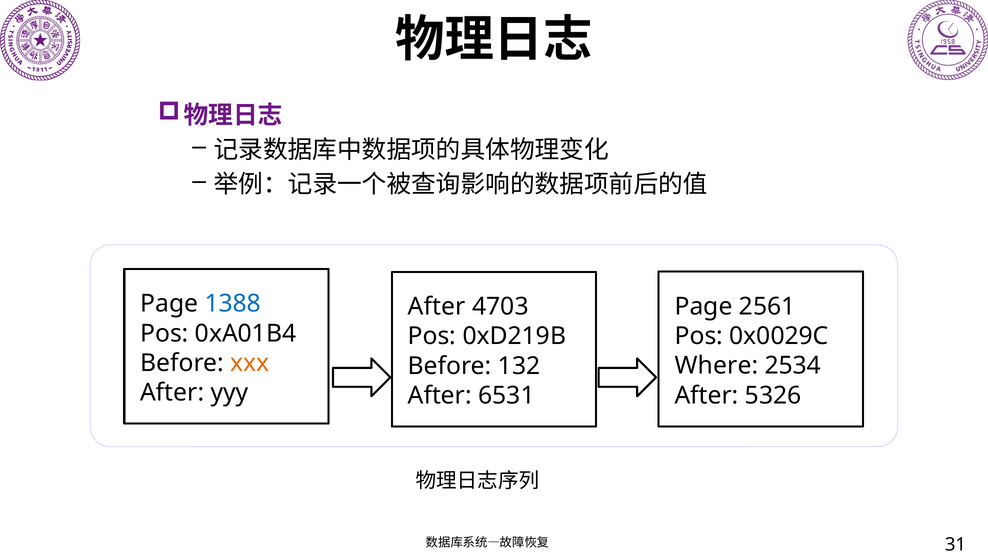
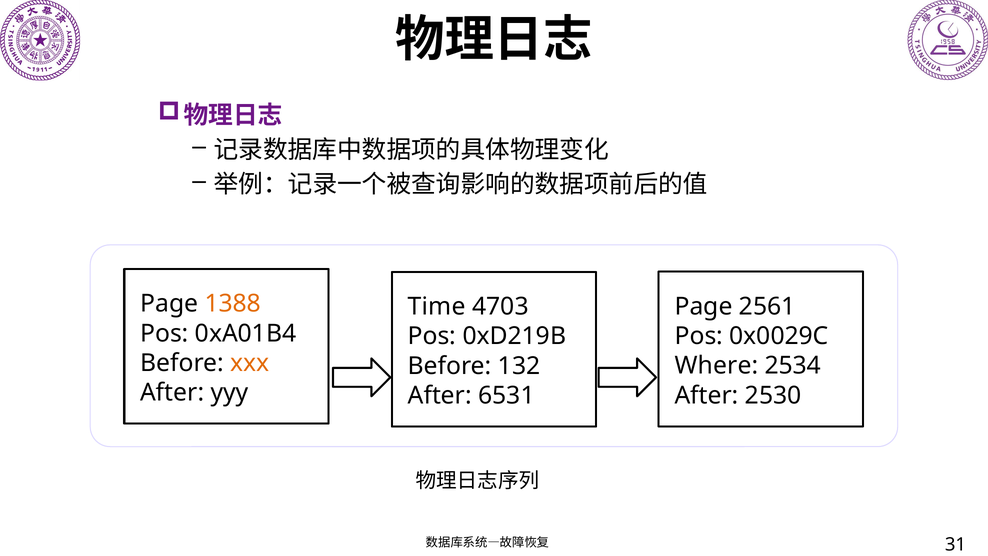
1388 colour: blue -> orange
After at (437, 307): After -> Time
5326: 5326 -> 2530
